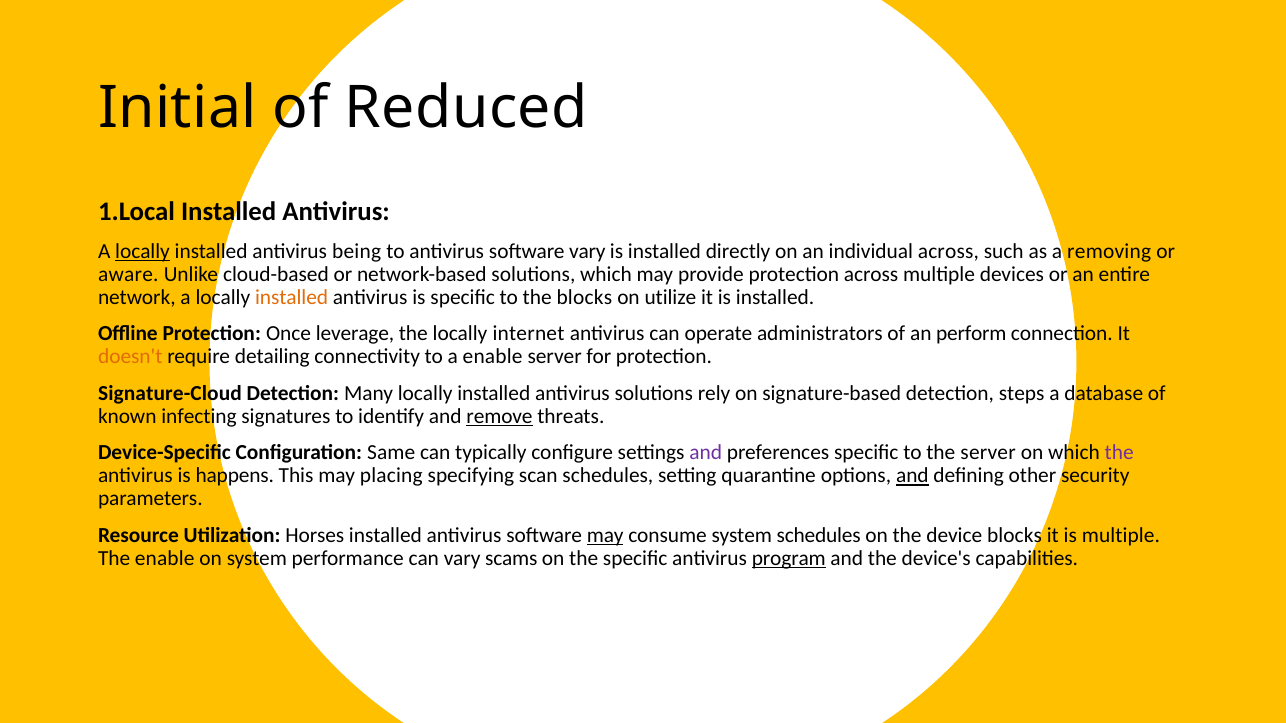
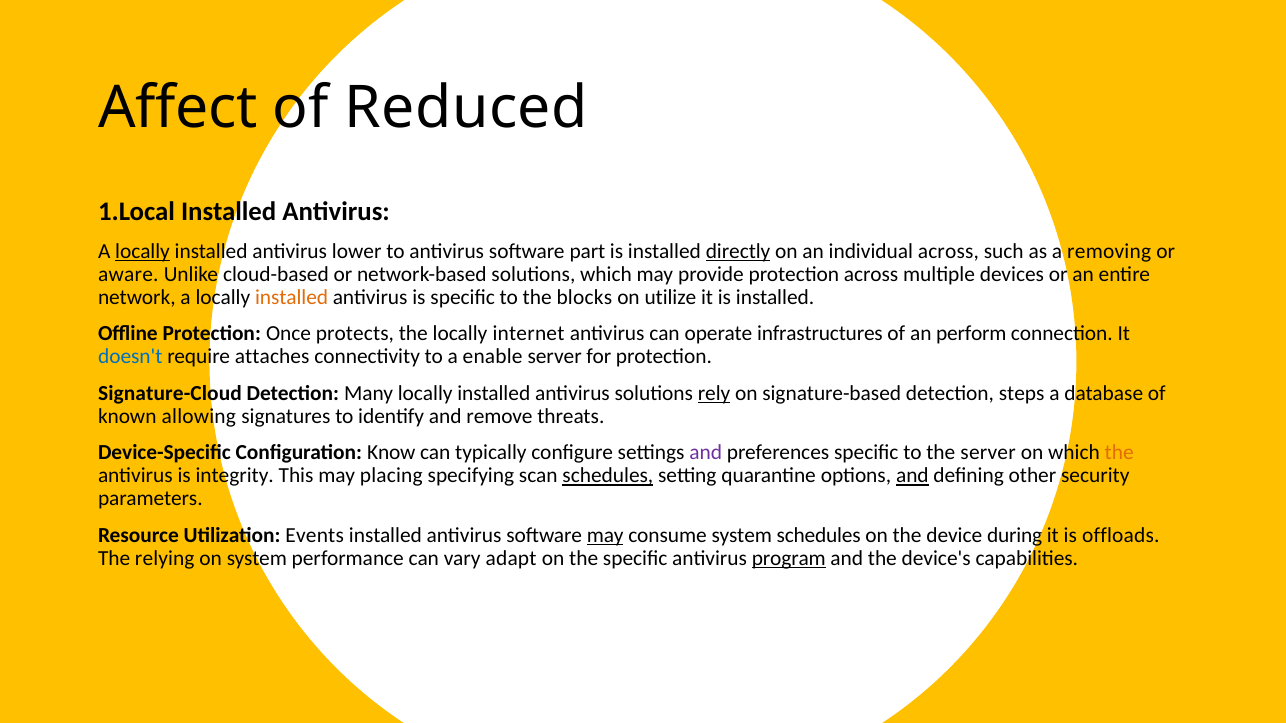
Initial: Initial -> Affect
being: being -> lower
software vary: vary -> part
directly underline: none -> present
leverage: leverage -> protects
administrators: administrators -> infrastructures
doesn't colour: orange -> blue
detailing: detailing -> attaches
rely underline: none -> present
infecting: infecting -> allowing
remove underline: present -> none
Same: Same -> Know
the at (1119, 453) colour: purple -> orange
happens: happens -> integrity
schedules at (608, 476) underline: none -> present
Horses: Horses -> Events
device blocks: blocks -> during
is multiple: multiple -> offloads
The enable: enable -> relying
scams: scams -> adapt
